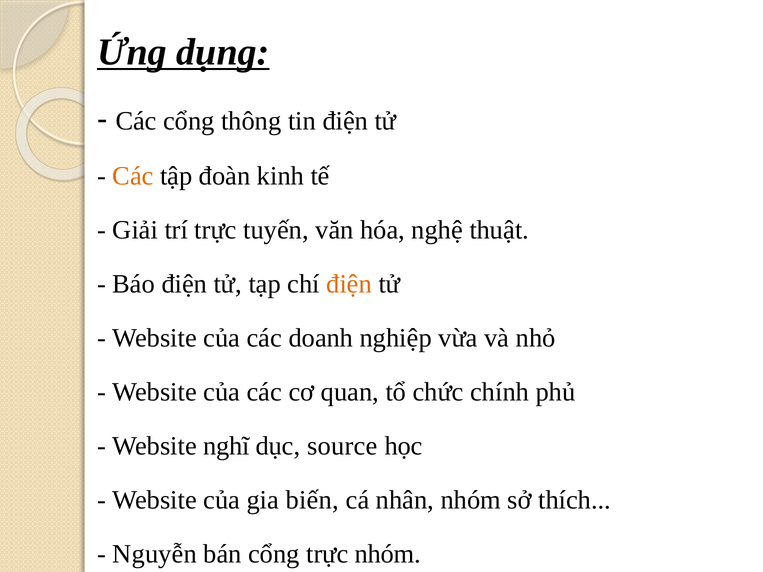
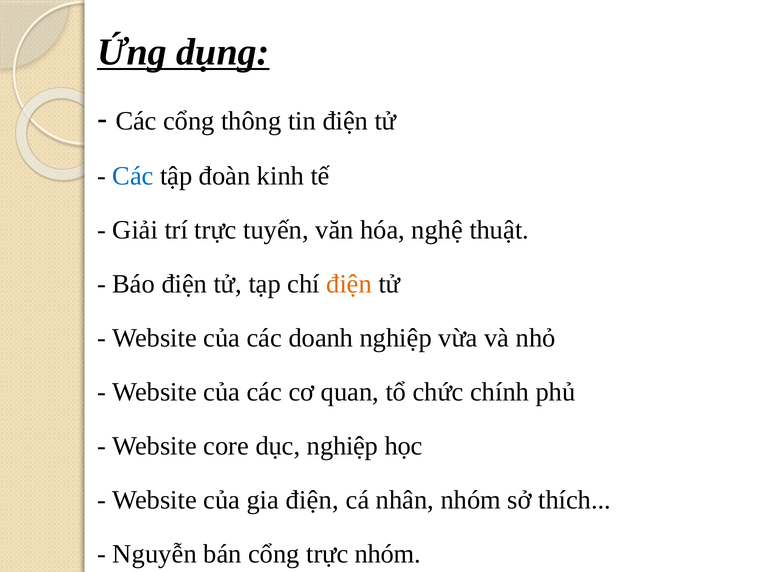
Các at (133, 176) colour: orange -> blue
nghĩ: nghĩ -> core
dục source: source -> nghiệp
gia biến: biến -> điện
